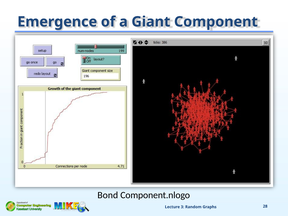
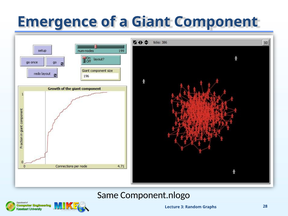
Bond: Bond -> Same
